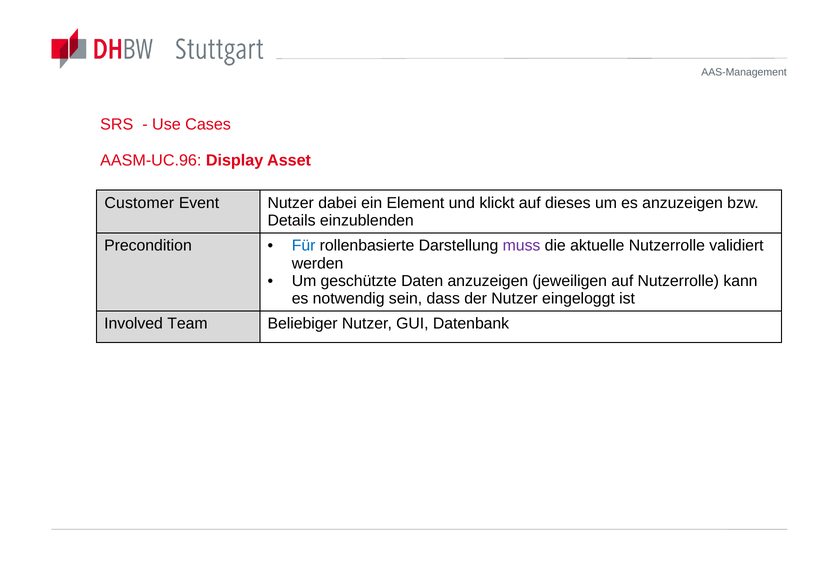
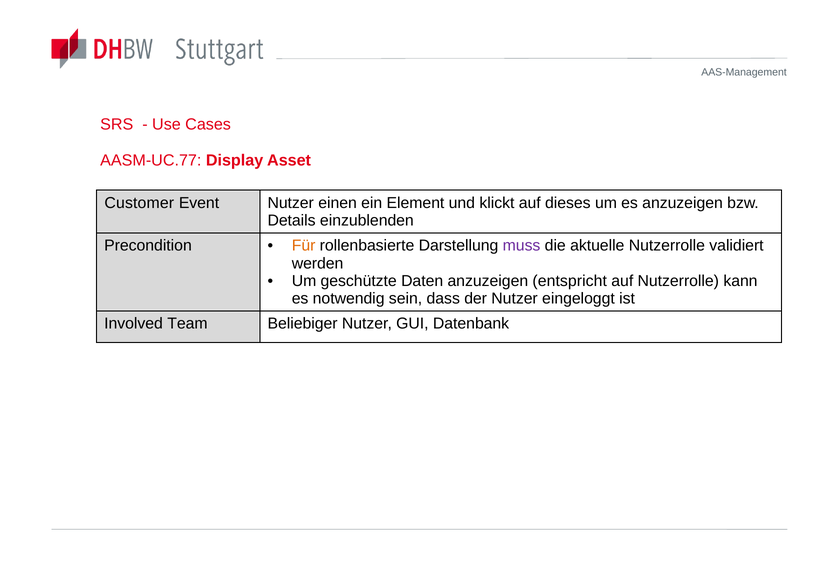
AASM-UC.96: AASM-UC.96 -> AASM-UC.77
dabei: dabei -> einen
Für colour: blue -> orange
jeweiligen: jeweiligen -> entspricht
